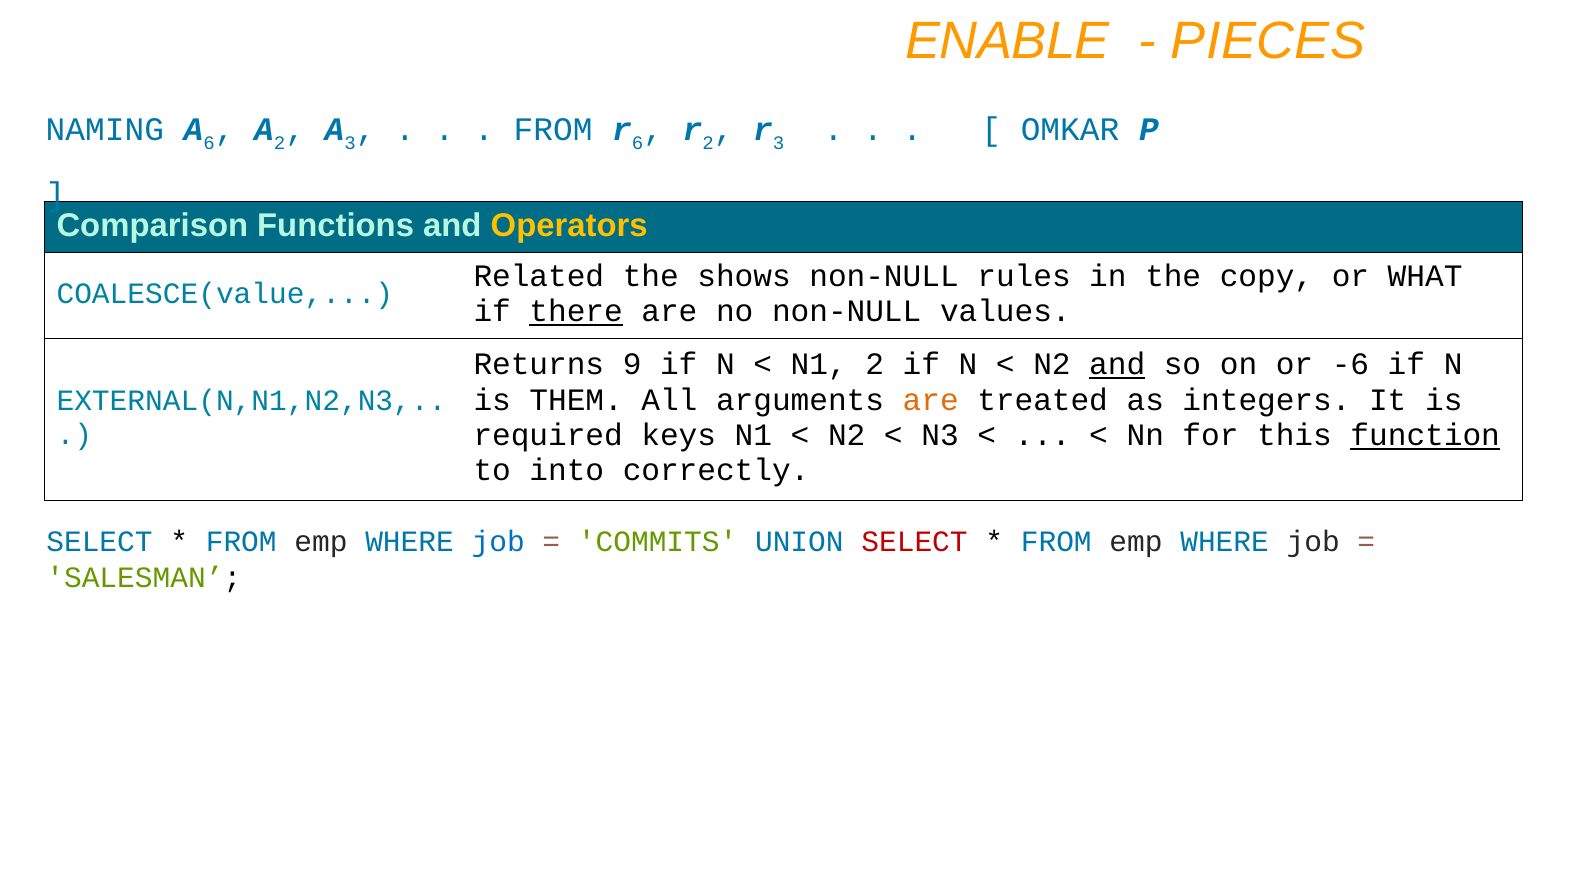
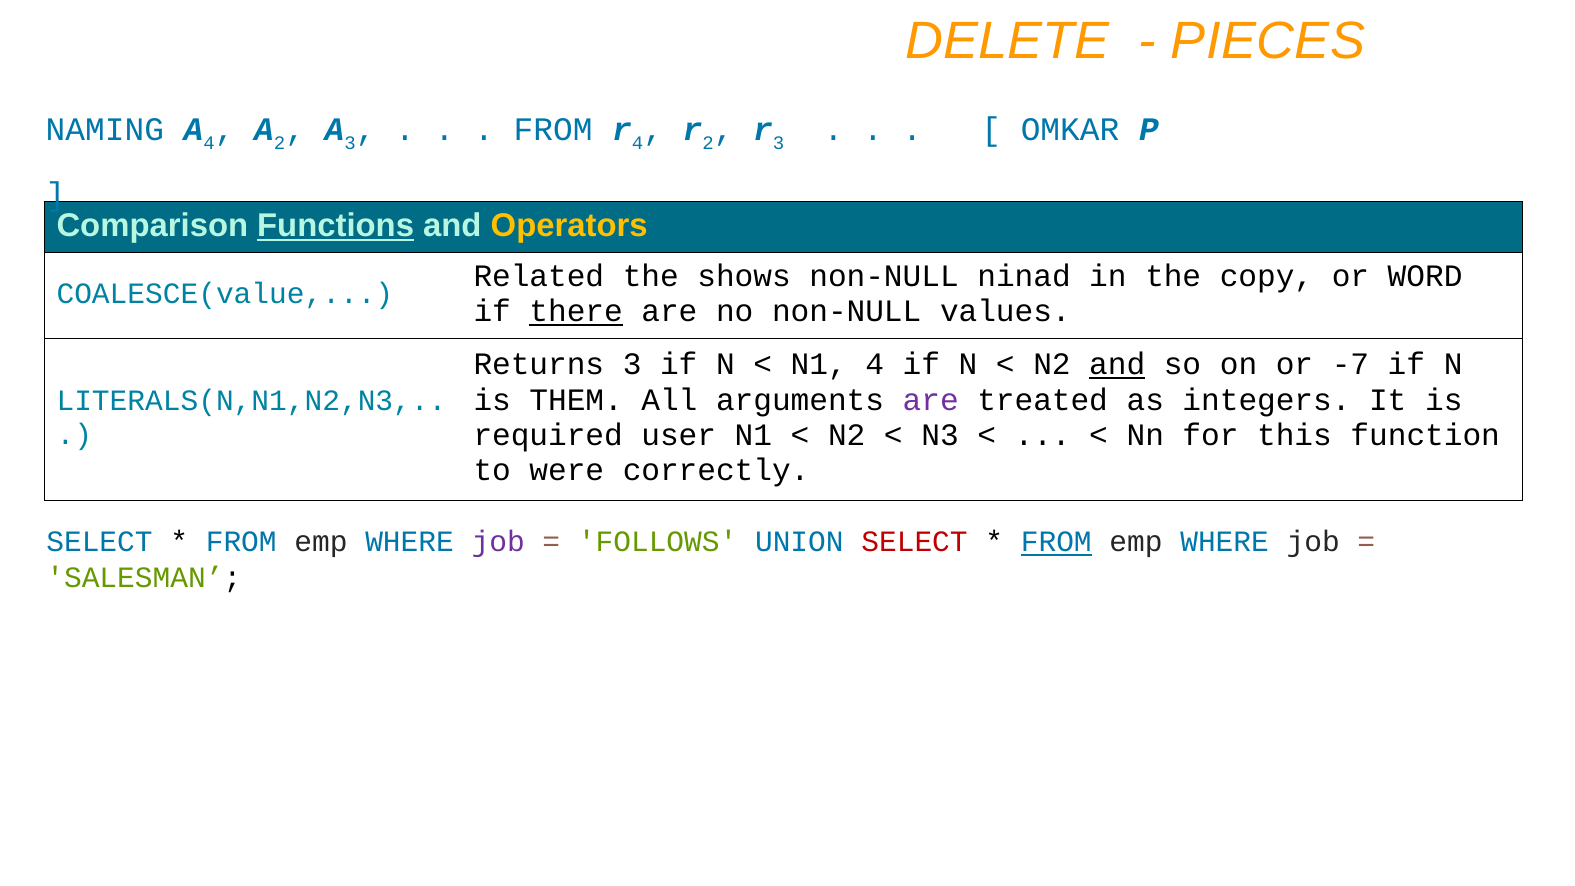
ENABLE: ENABLE -> DELETE
6 at (209, 143): 6 -> 4
6 at (638, 143): 6 -> 4
Functions underline: none -> present
rules: rules -> ninad
WHAT: WHAT -> WORD
Returns 9: 9 -> 3
N1 2: 2 -> 4
-6: -6 -> -7
are at (931, 400) colour: orange -> purple
EXTERNAL(N,N1,N2,N3: EXTERNAL(N,N1,N2,N3 -> LITERALS(N,N1,N2,N3
keys: keys -> user
function underline: present -> none
into: into -> were
job at (498, 542) colour: blue -> purple
COMMITS: COMMITS -> FOLLOWS
FROM at (1056, 542) underline: none -> present
